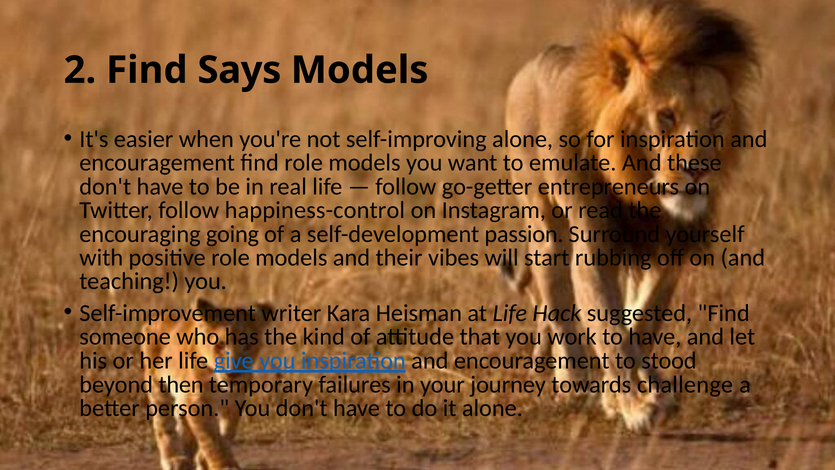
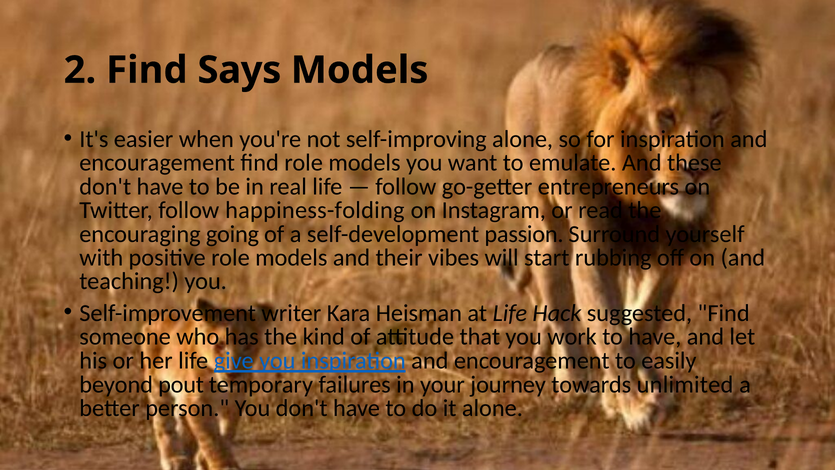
happiness-control: happiness-control -> happiness-folding
stood: stood -> easily
then: then -> pout
challenge: challenge -> unlimited
